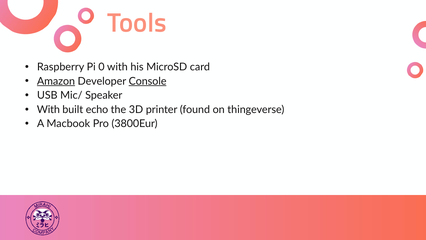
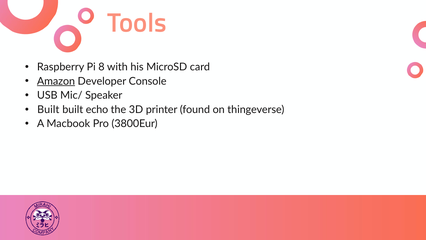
0: 0 -> 8
Console underline: present -> none
With at (48, 109): With -> Built
